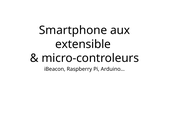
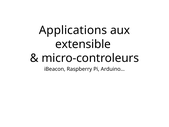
Smartphone: Smartphone -> Applications
